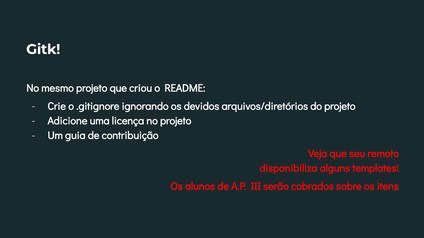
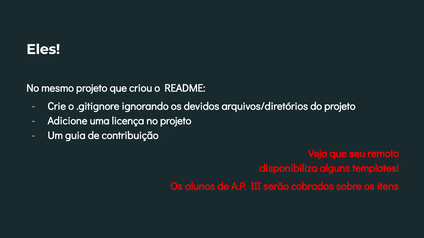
Gitk: Gitk -> Eles
